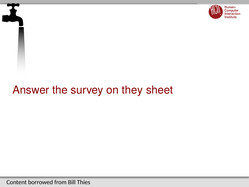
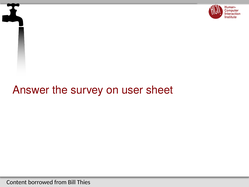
they: they -> user
